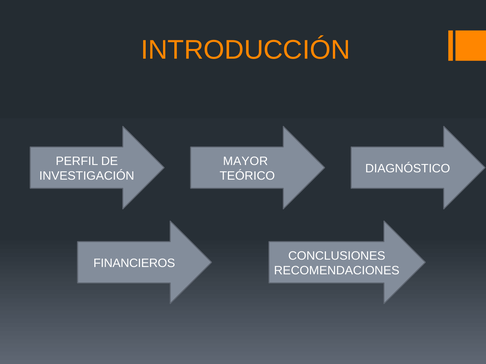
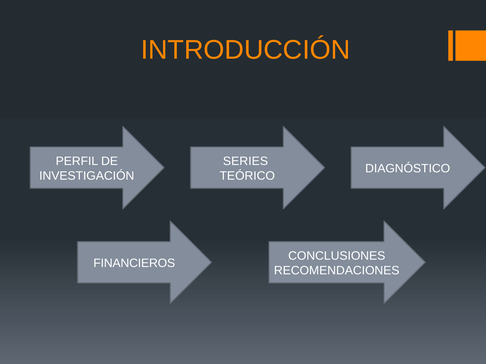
MAYOR: MAYOR -> SERIES
